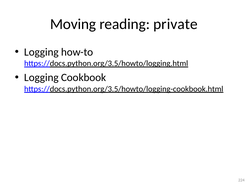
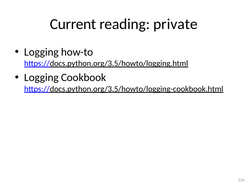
Moving: Moving -> Current
